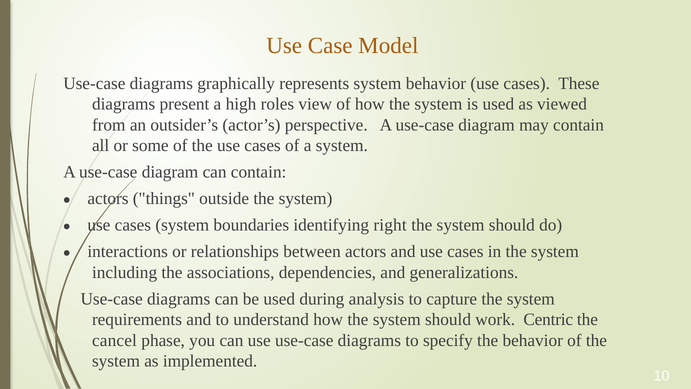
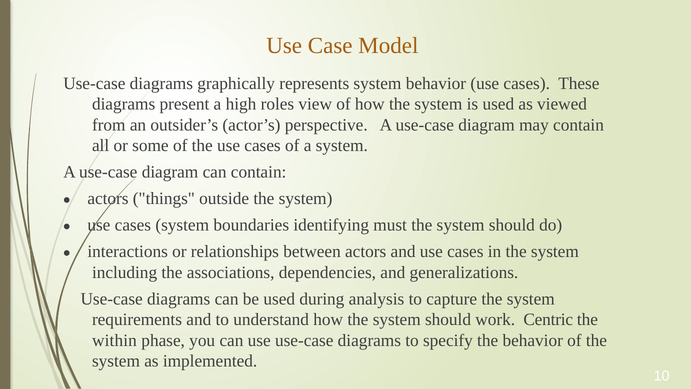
right: right -> must
cancel: cancel -> within
